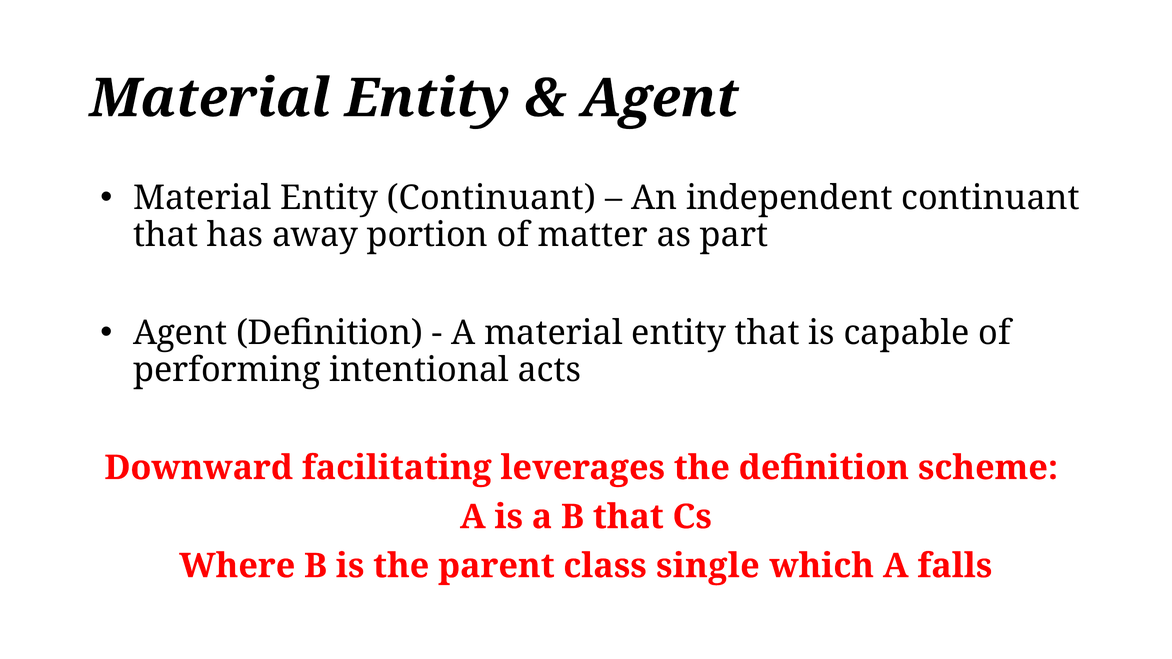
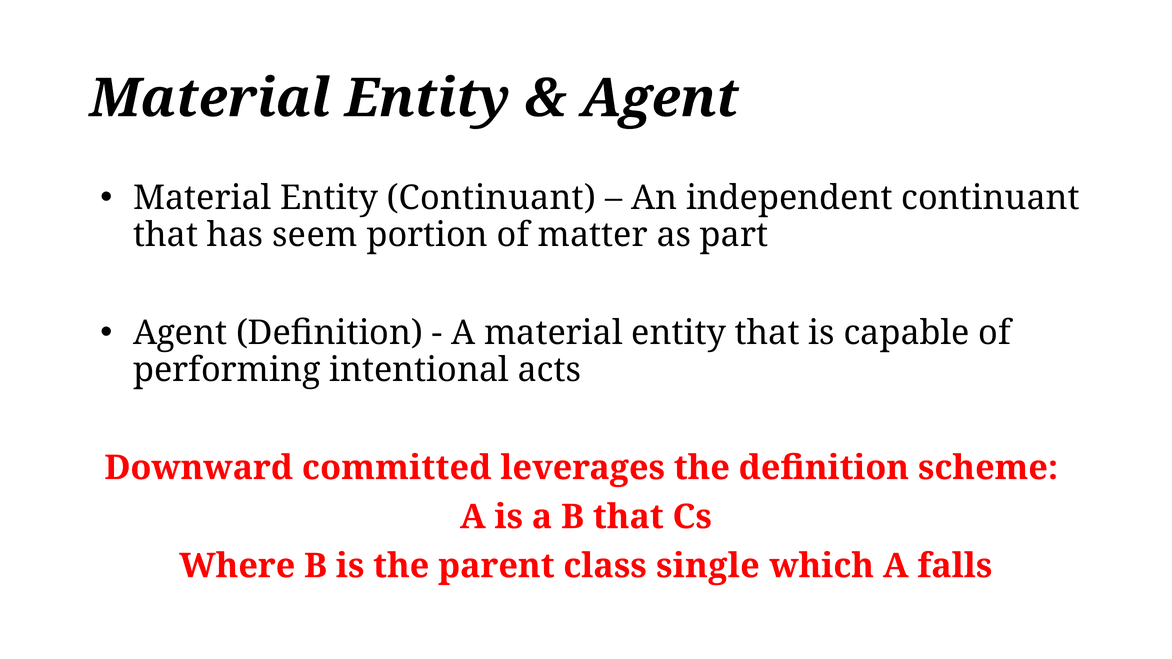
away: away -> seem
facilitating: facilitating -> committed
